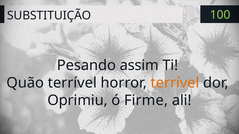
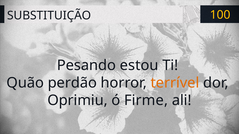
100 colour: light green -> yellow
assim: assim -> estou
Quão terrível: terrível -> perdão
